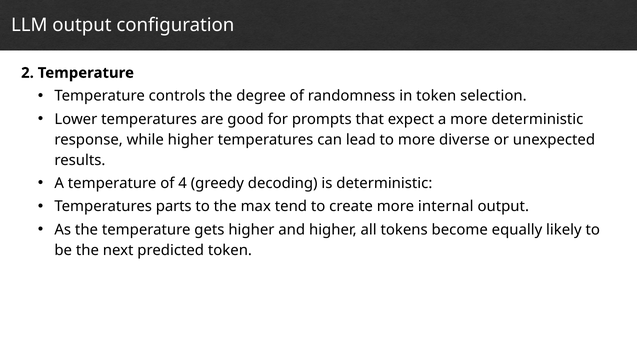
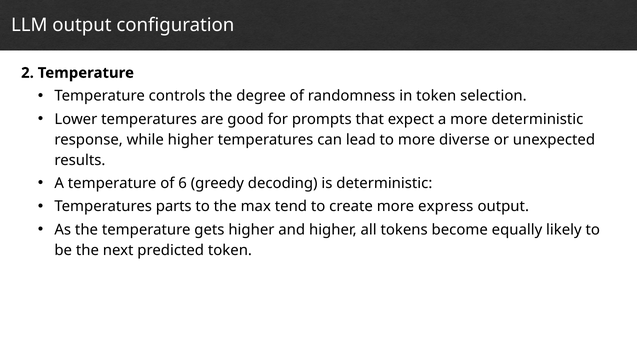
4: 4 -> 6
internal: internal -> express
